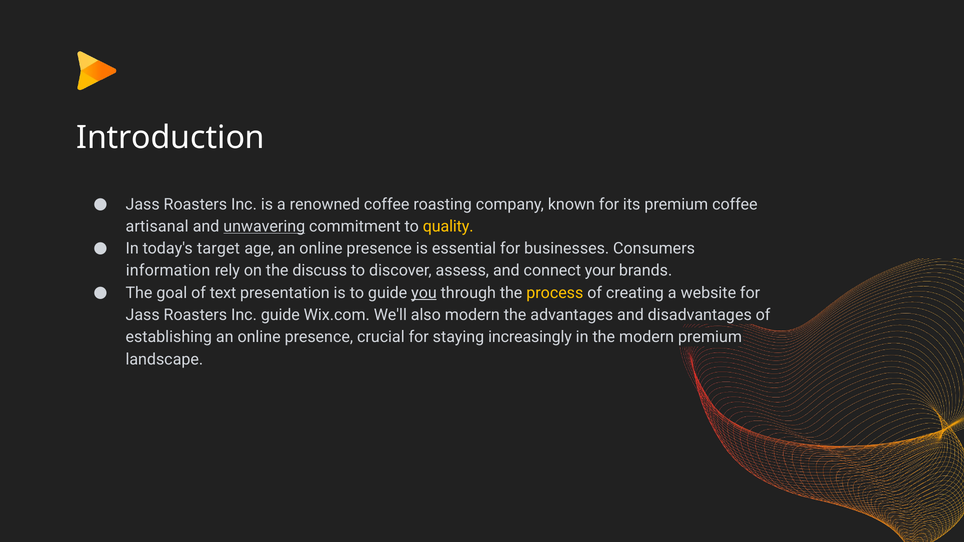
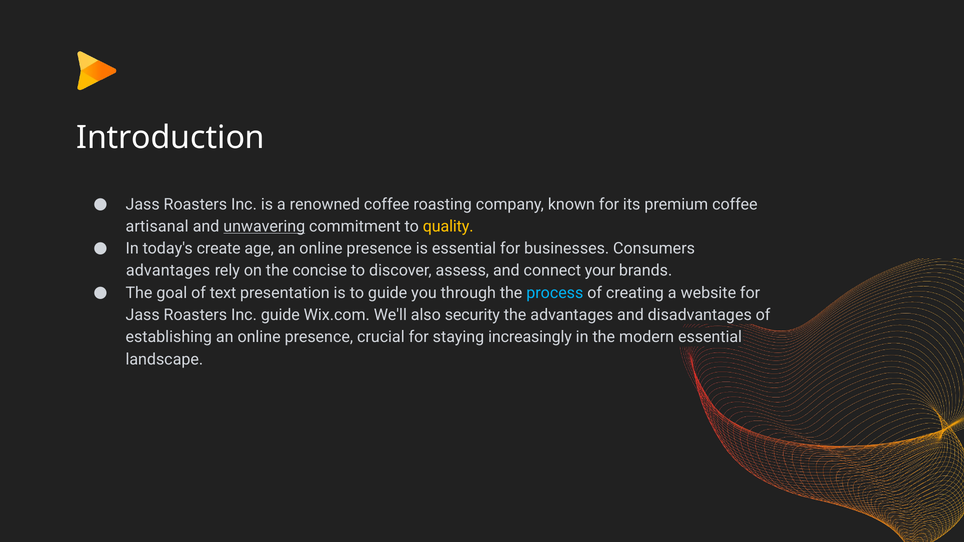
target: target -> create
information at (168, 271): information -> advantages
discuss: discuss -> concise
you underline: present -> none
process colour: yellow -> light blue
also modern: modern -> security
modern premium: premium -> essential
